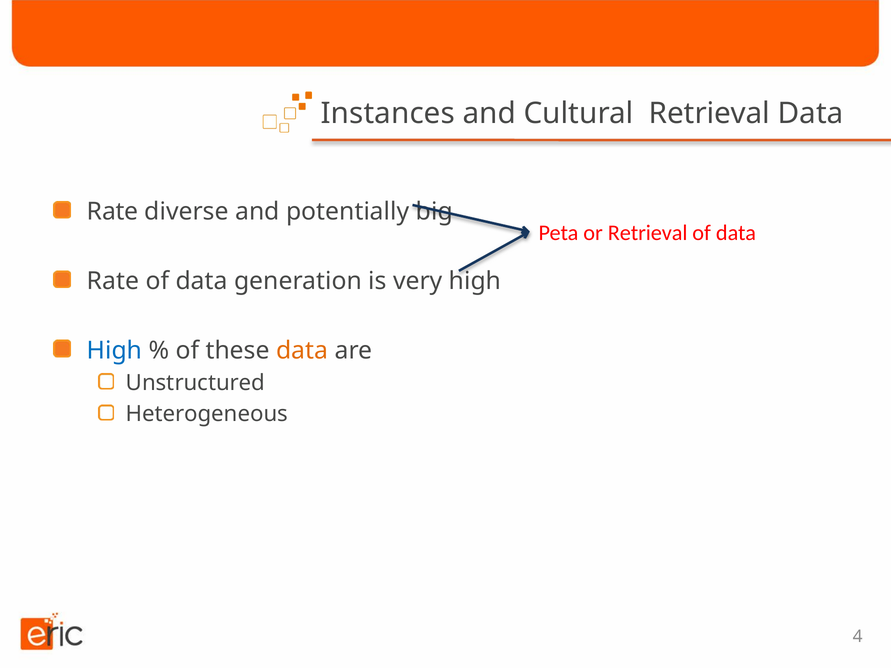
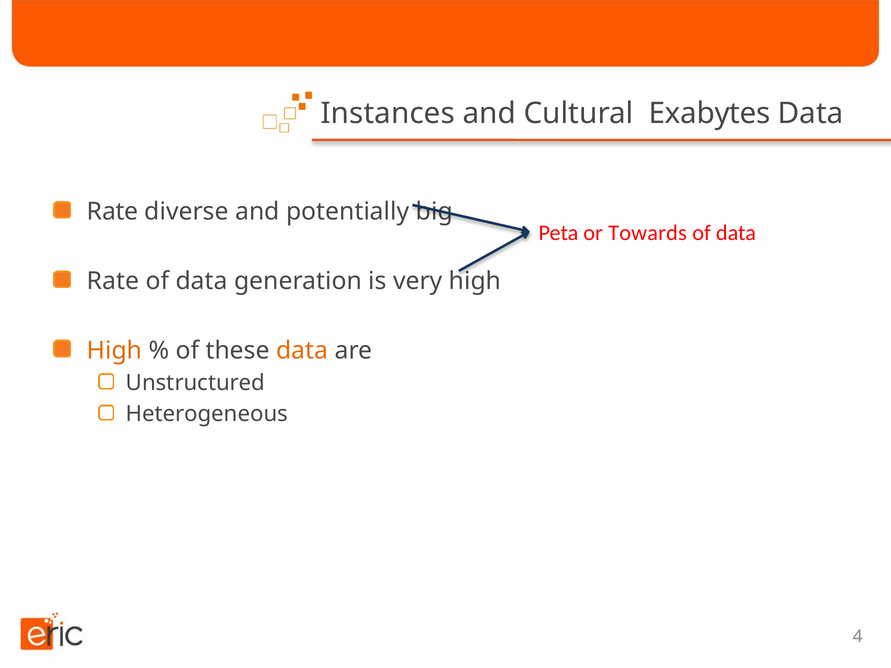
Cultural Retrieval: Retrieval -> Exabytes
or Retrieval: Retrieval -> Towards
High at (115, 350) colour: blue -> orange
